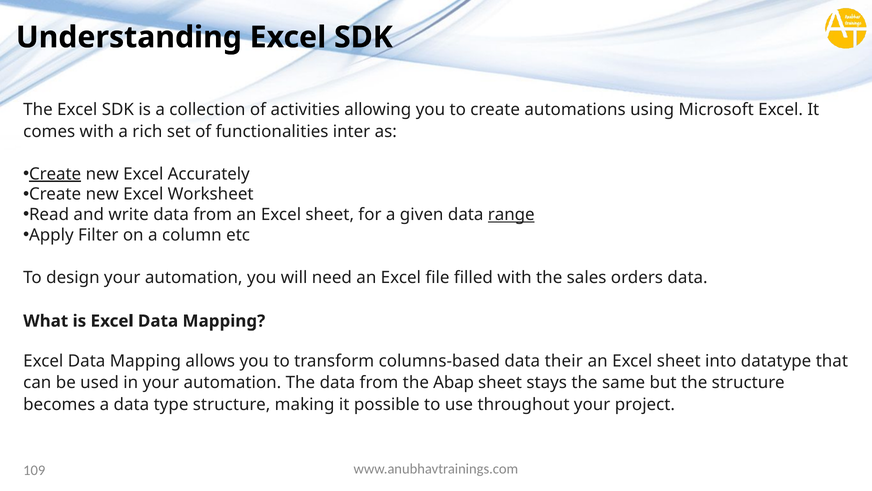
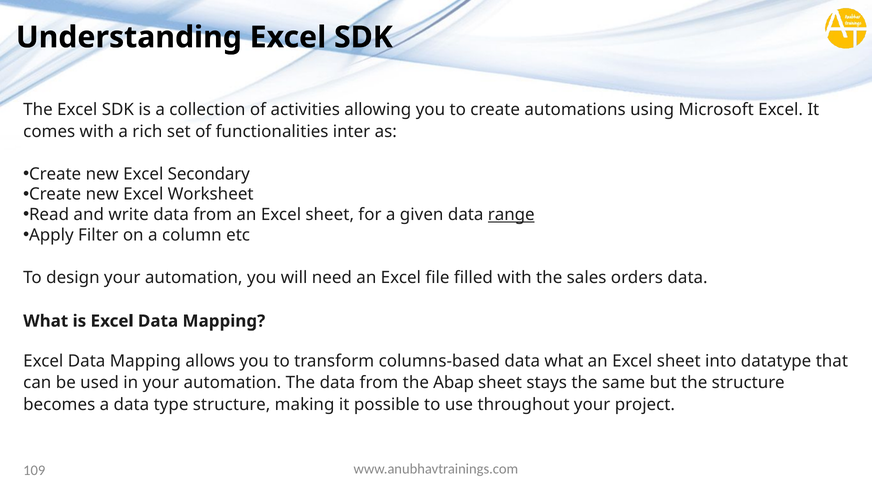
Create at (55, 174) underline: present -> none
Accurately: Accurately -> Secondary
columns-based data their: their -> what
